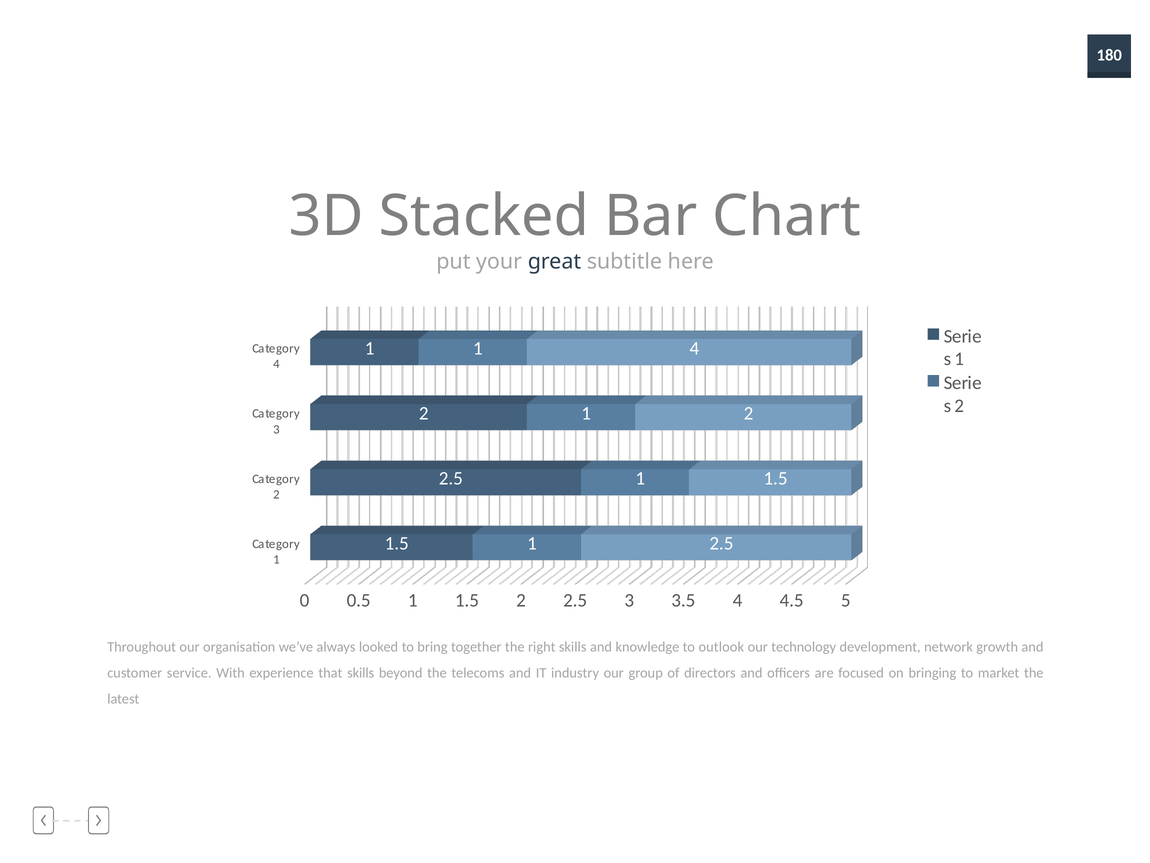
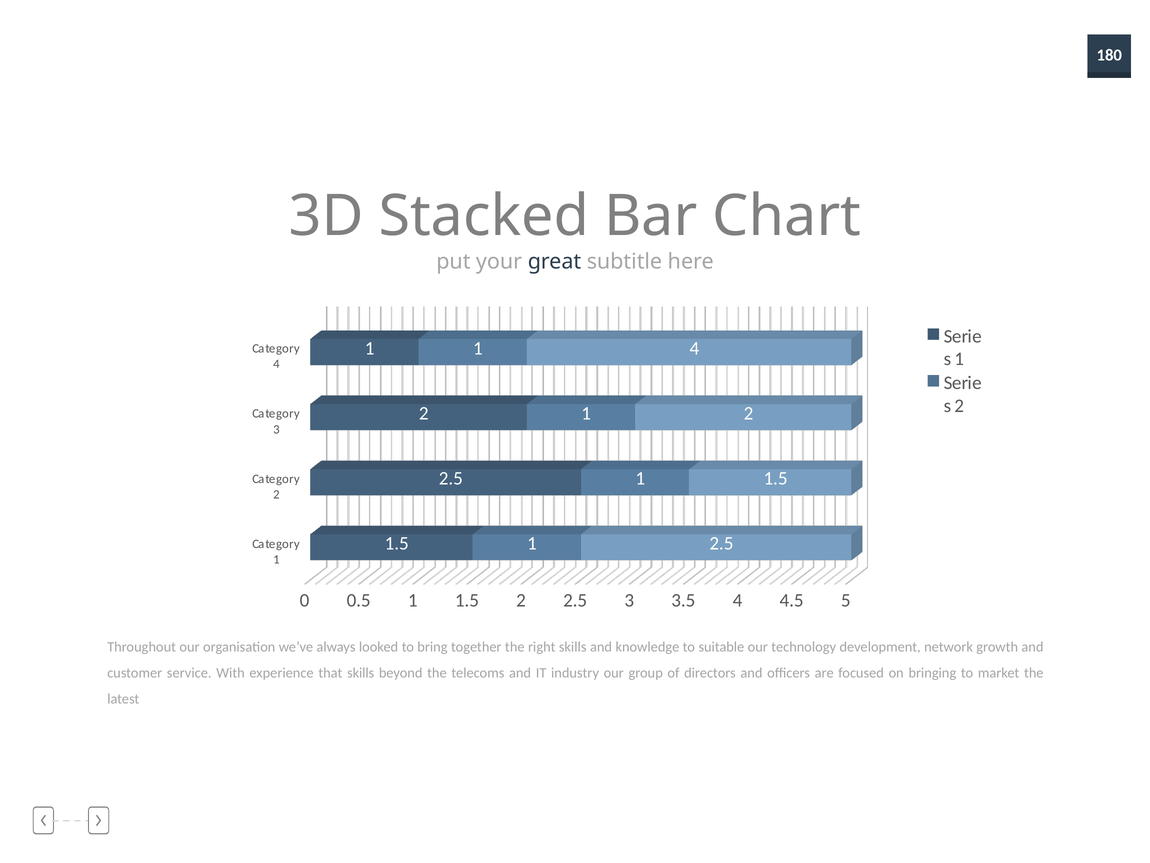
outlook: outlook -> suitable
